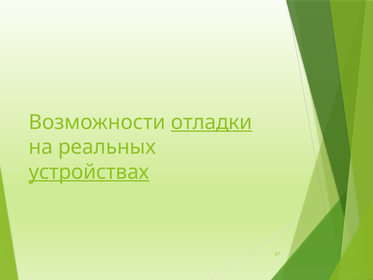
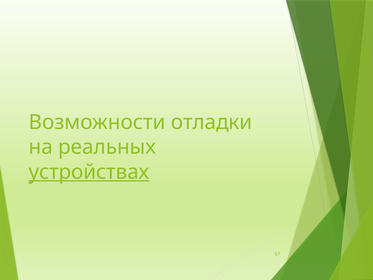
отладки underline: present -> none
